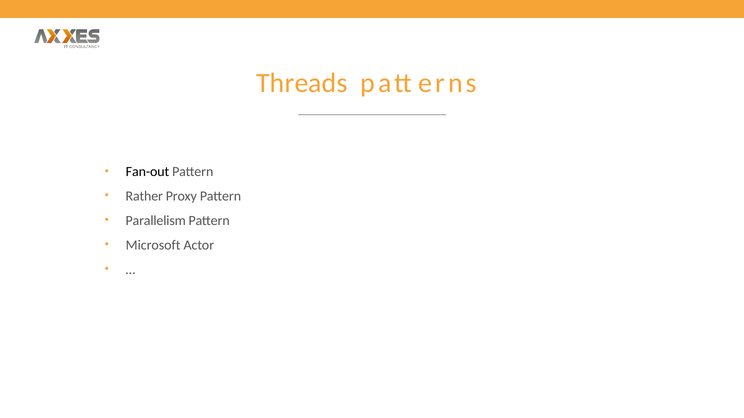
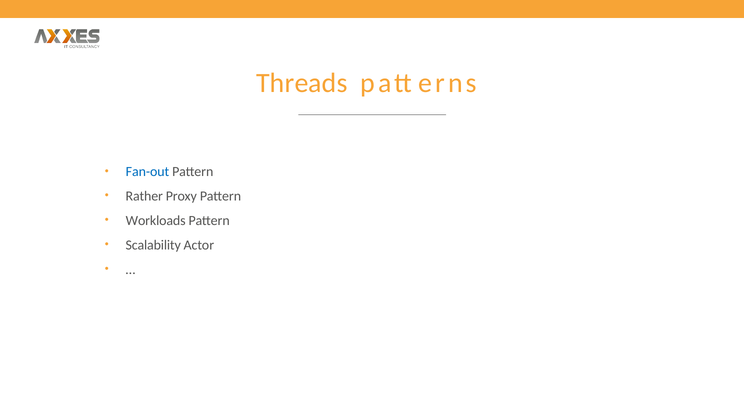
Fan-out colour: black -> blue
Parallelism: Parallelism -> Workloads
Microsoft: Microsoft -> Scalability
